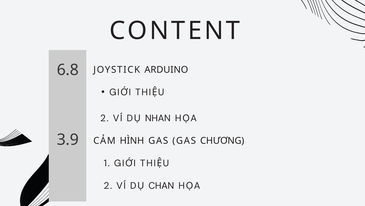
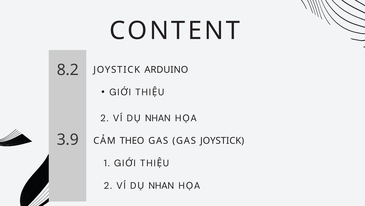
6.8: 6.8 -> 8.2
HÌNH: HÌNH -> THEO
GAS CHƯƠNG: CHƯƠNG -> JOYSTICK
CHAN at (161, 185): CHAN -> NHAN
